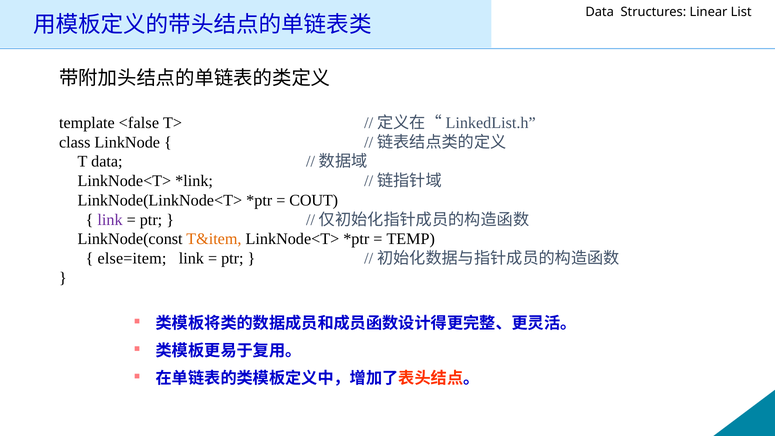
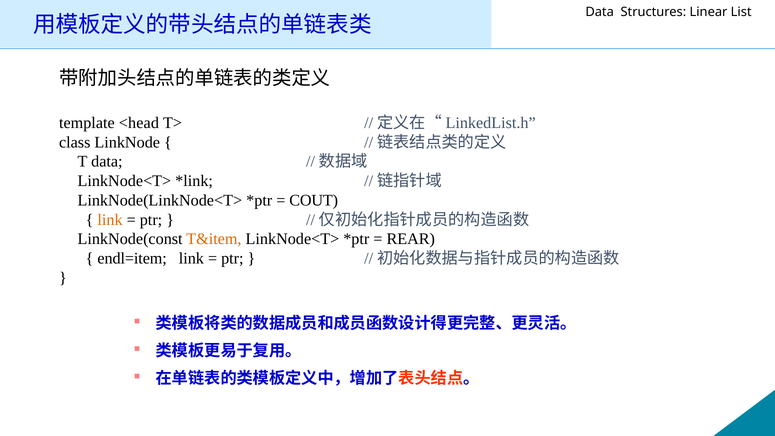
<false: <false -> <head
link at (110, 220) colour: purple -> orange
TEMP: TEMP -> REAR
else=item: else=item -> endl=item
